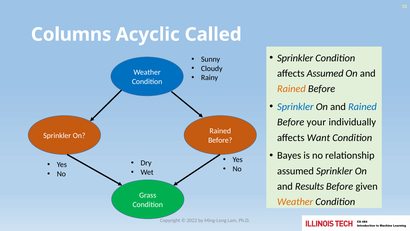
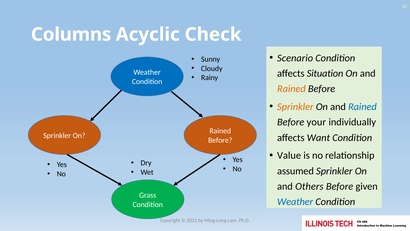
Called: Called -> Check
Sprinkler at (295, 58): Sprinkler -> Scenario
affects Assumed: Assumed -> Situation
Sprinkler at (295, 107) colour: blue -> orange
Bayes: Bayes -> Value
Results: Results -> Others
Weather at (295, 201) colour: orange -> blue
